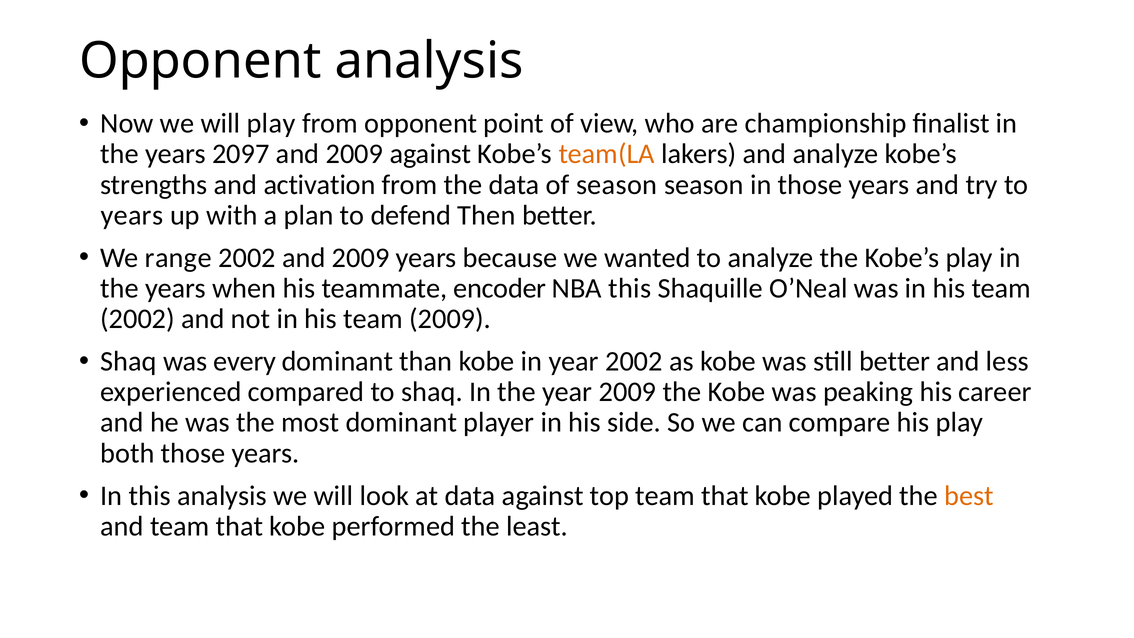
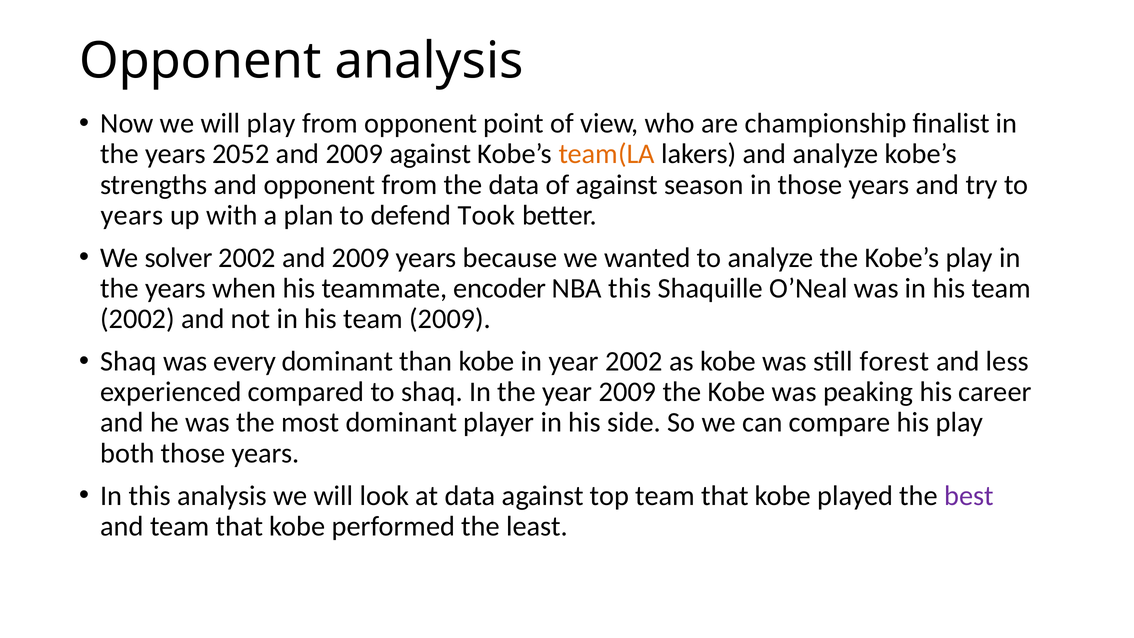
2097: 2097 -> 2052
and activation: activation -> opponent
of season: season -> against
Then: Then -> Took
range: range -> solver
still better: better -> forest
best colour: orange -> purple
